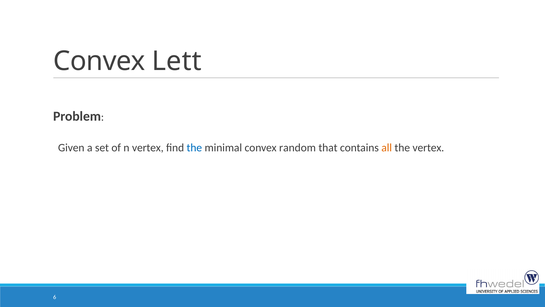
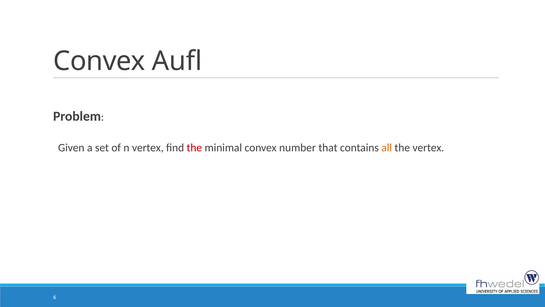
Lett: Lett -> Aufl
the at (194, 148) colour: blue -> red
random: random -> number
